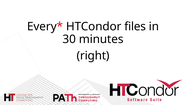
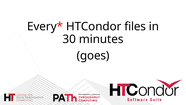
right: right -> goes
